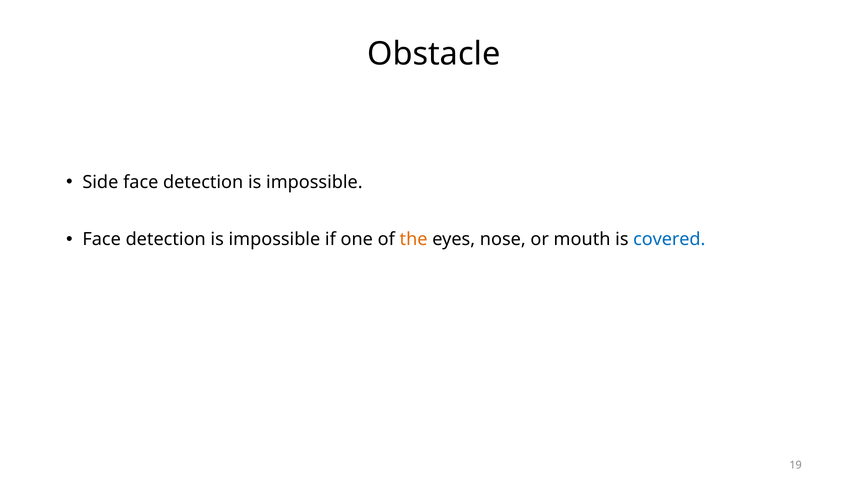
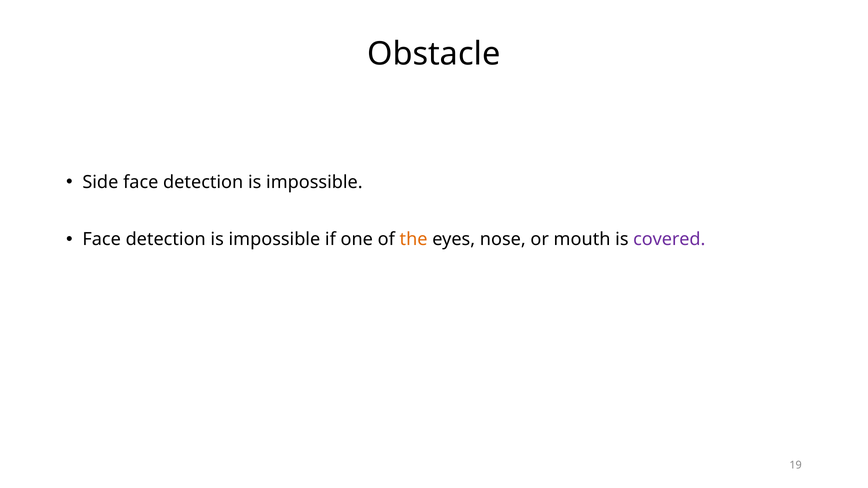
covered colour: blue -> purple
